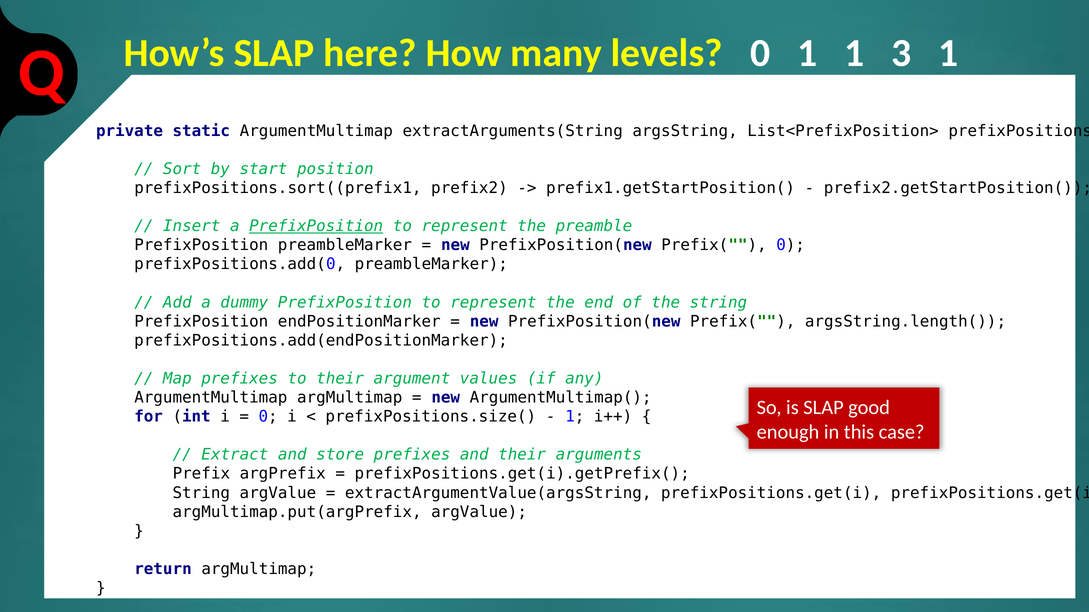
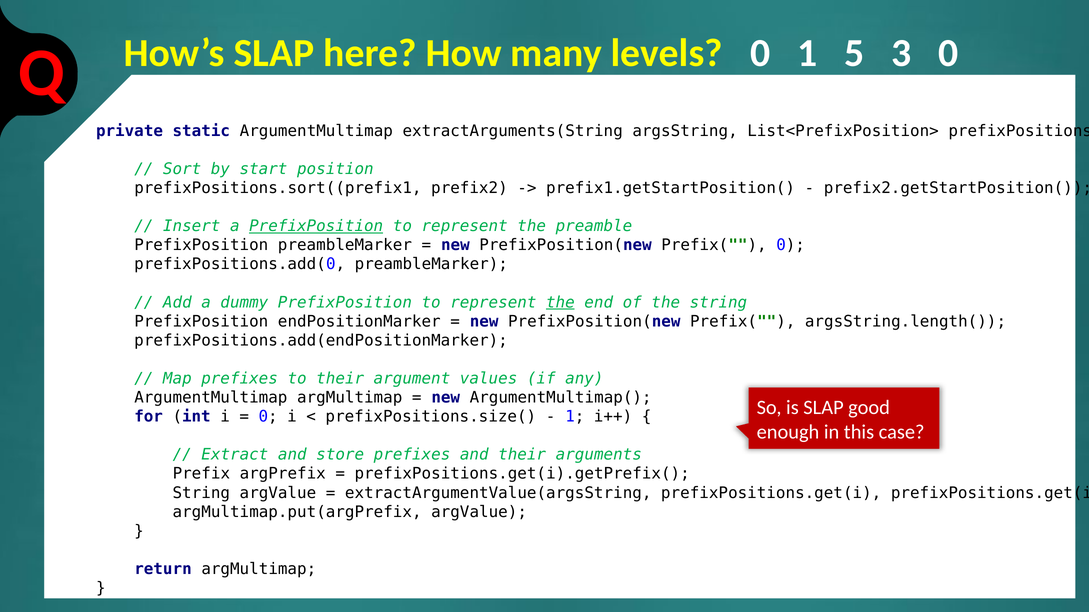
1 1: 1 -> 5
3 1: 1 -> 0
the at (560, 303) underline: none -> present
